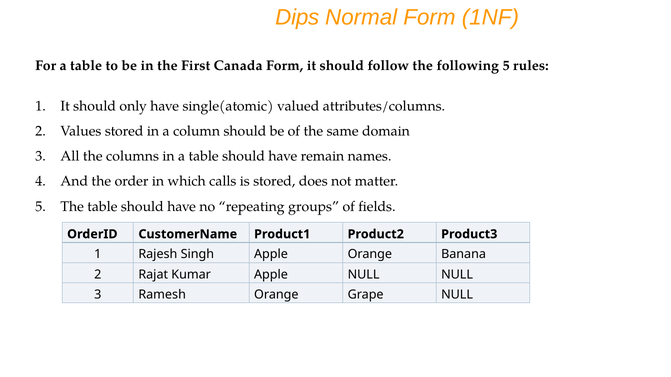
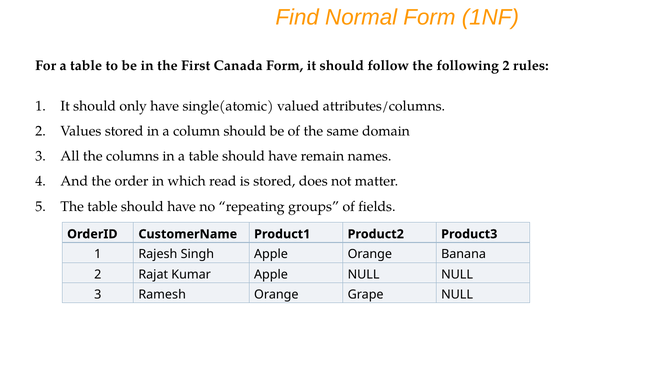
Dips: Dips -> Find
following 5: 5 -> 2
calls: calls -> read
